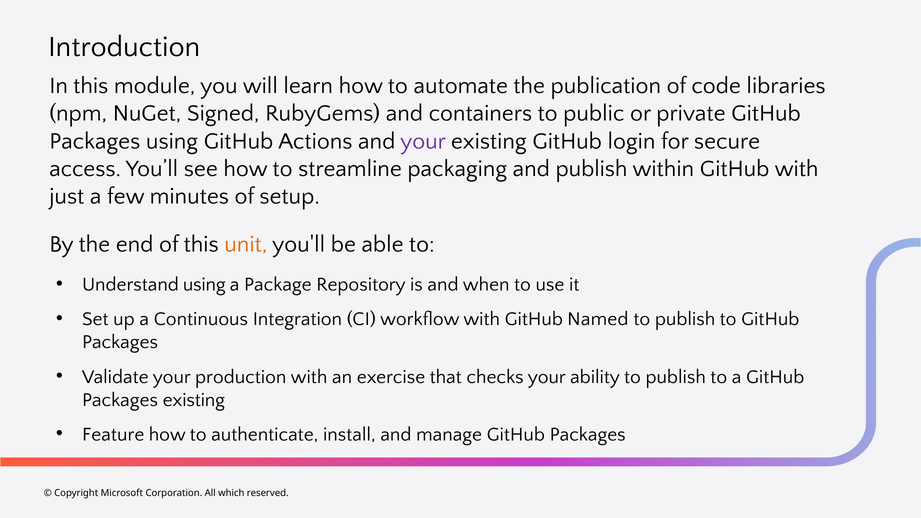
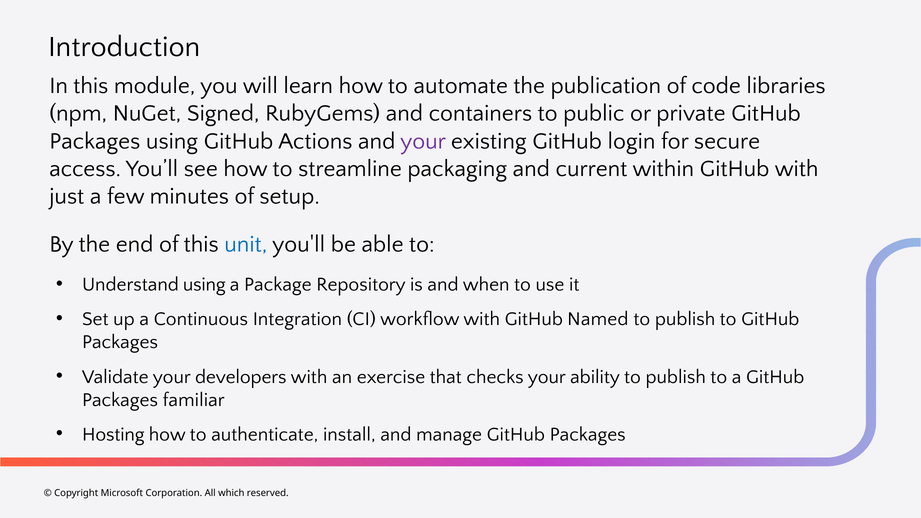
and publish: publish -> current
unit colour: orange -> blue
production: production -> developers
Packages existing: existing -> familiar
Feature: Feature -> Hosting
